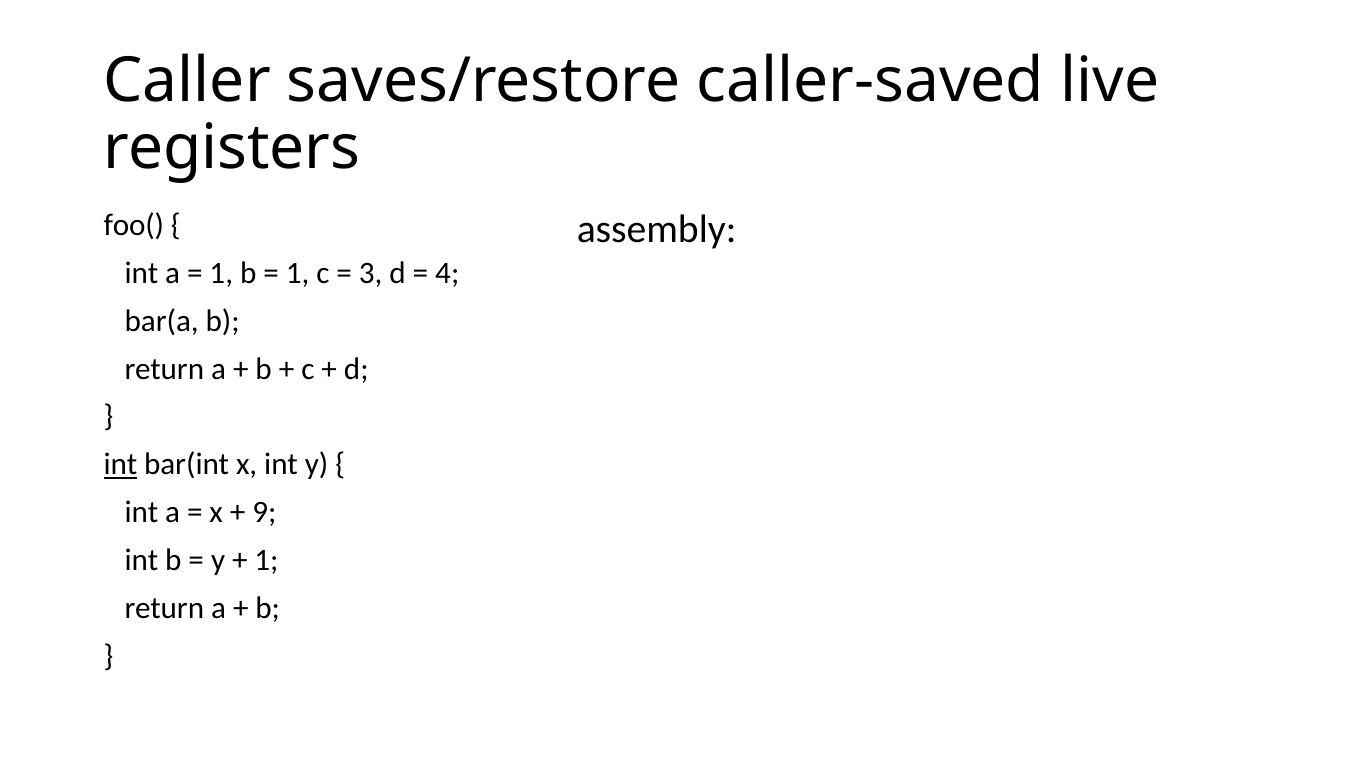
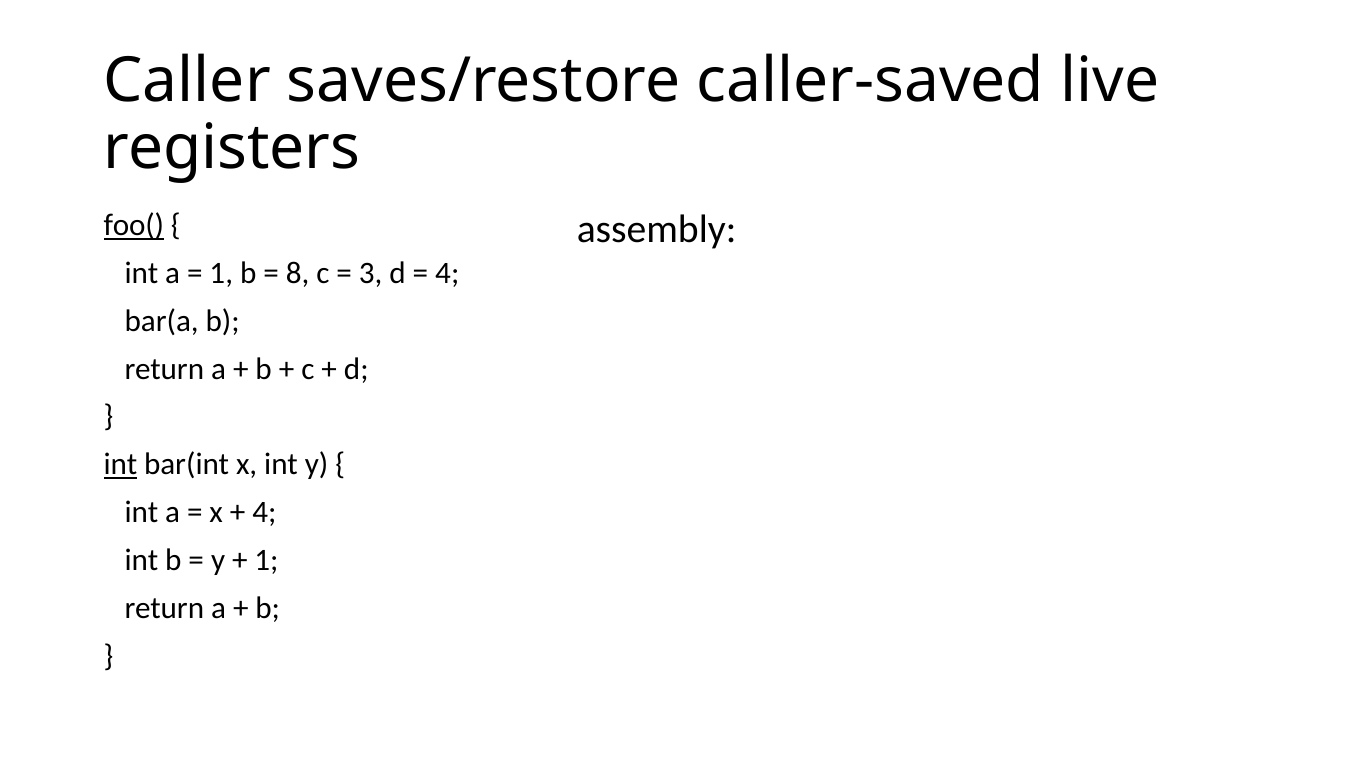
foo( underline: none -> present
1 at (298, 273): 1 -> 8
9 at (264, 512): 9 -> 4
